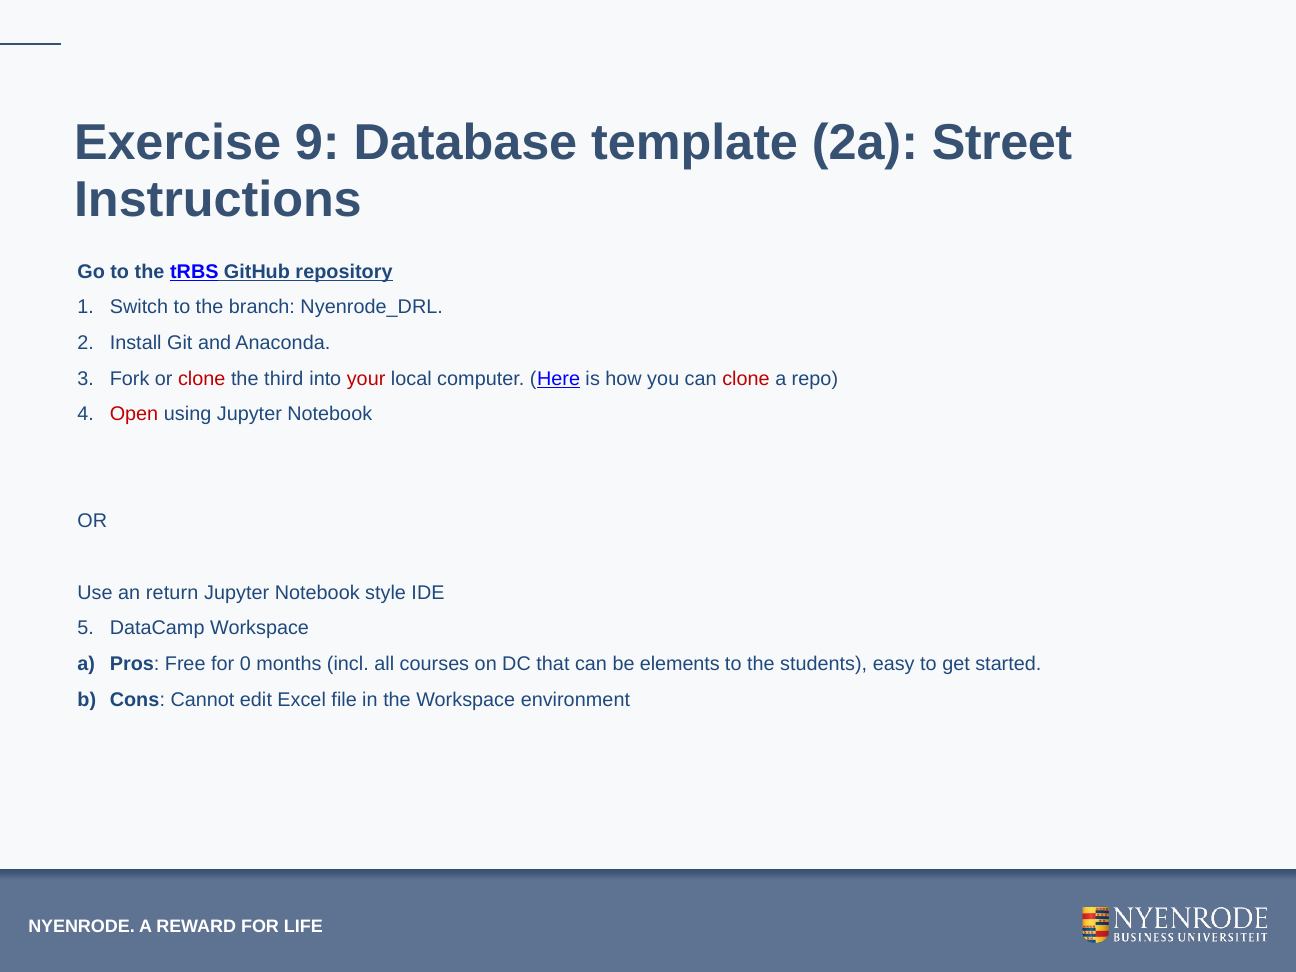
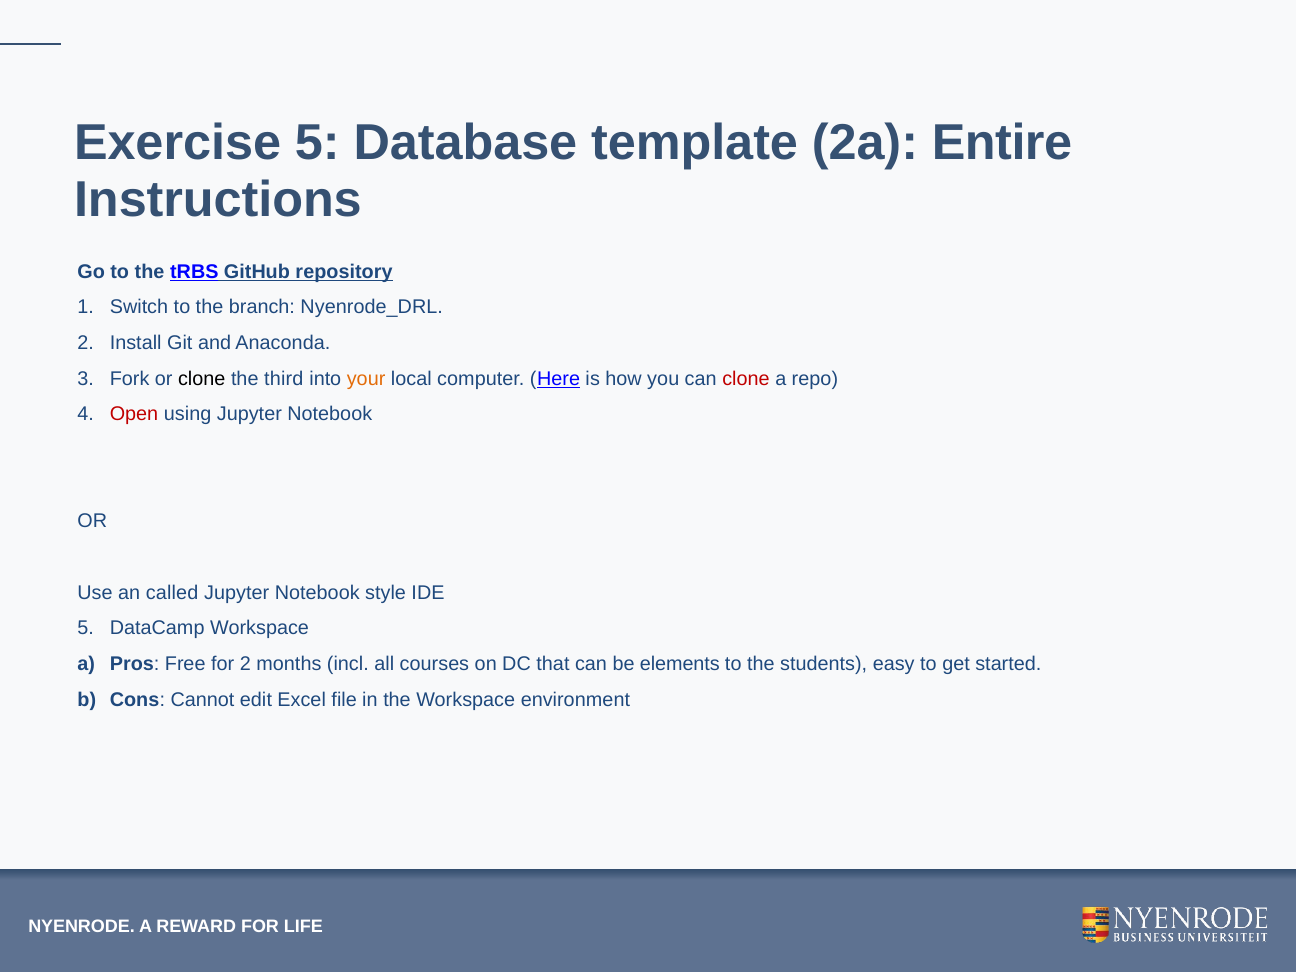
Exercise 9: 9 -> 5
Street: Street -> Entire
clone at (202, 379) colour: red -> black
your colour: red -> orange
return: return -> called
for 0: 0 -> 2
